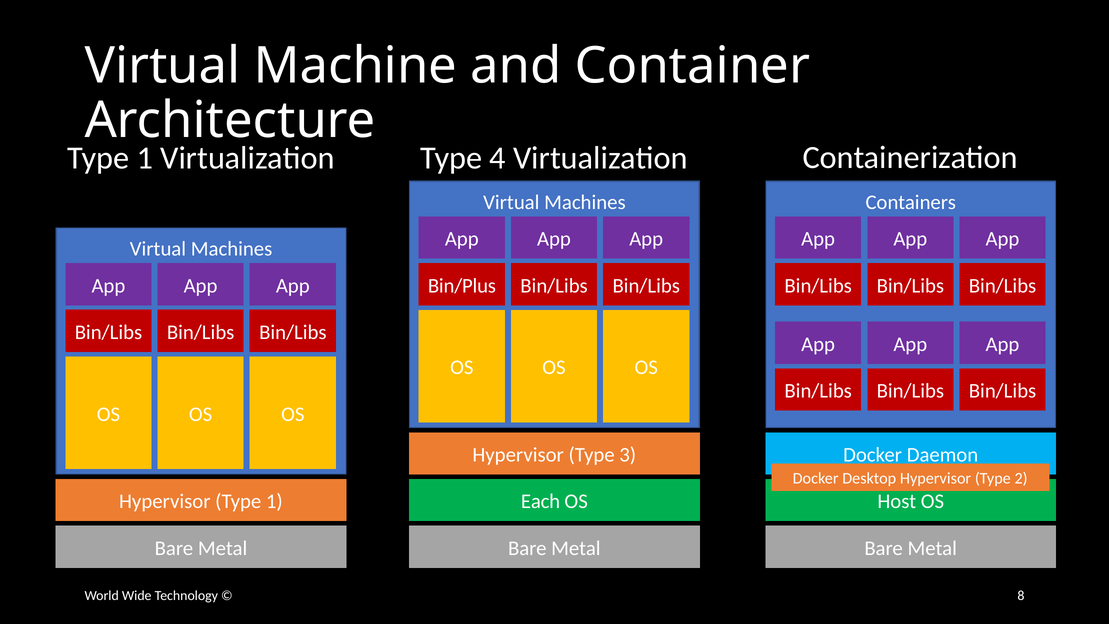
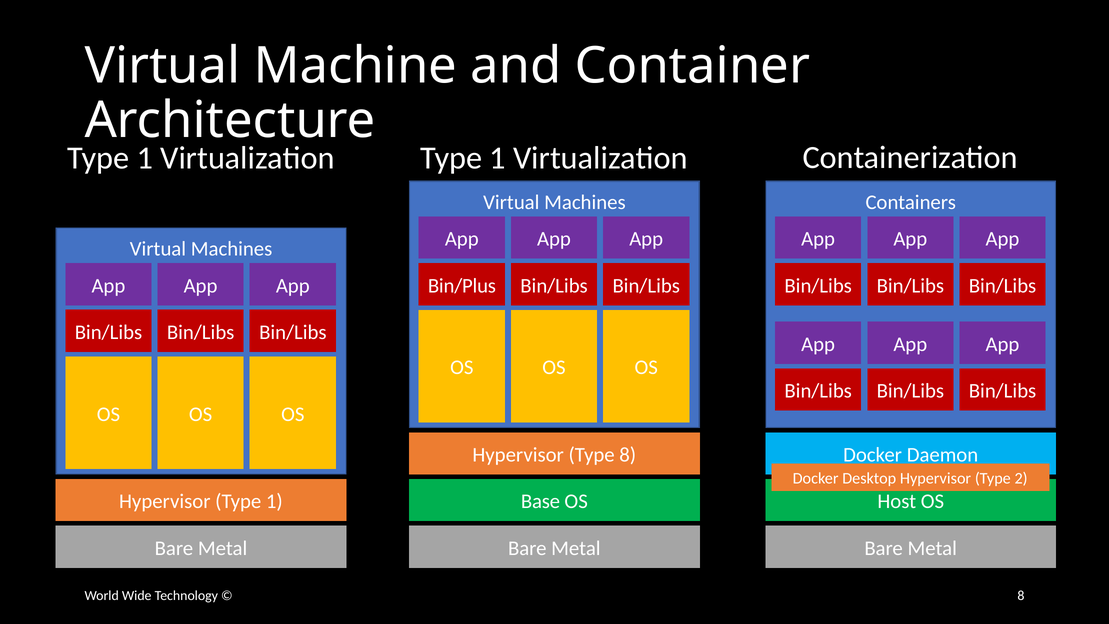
4 at (498, 158): 4 -> 1
Type 3: 3 -> 8
Each: Each -> Base
